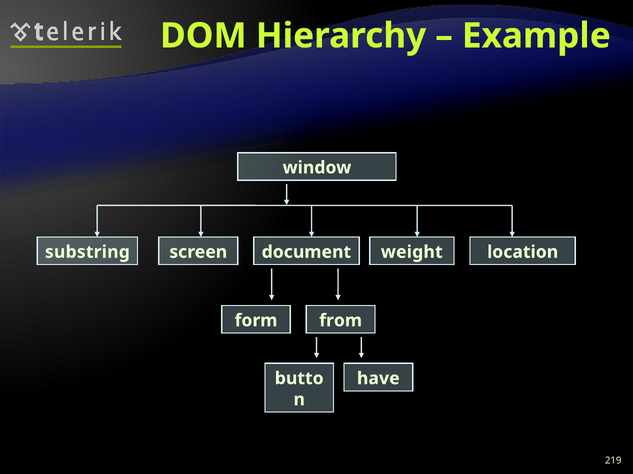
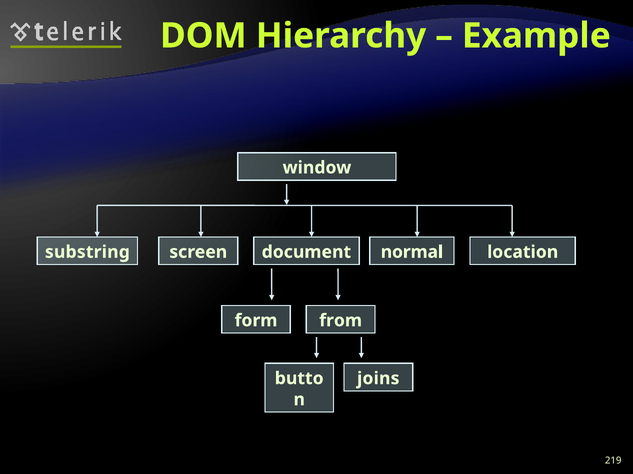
weight: weight -> normal
have: have -> joins
